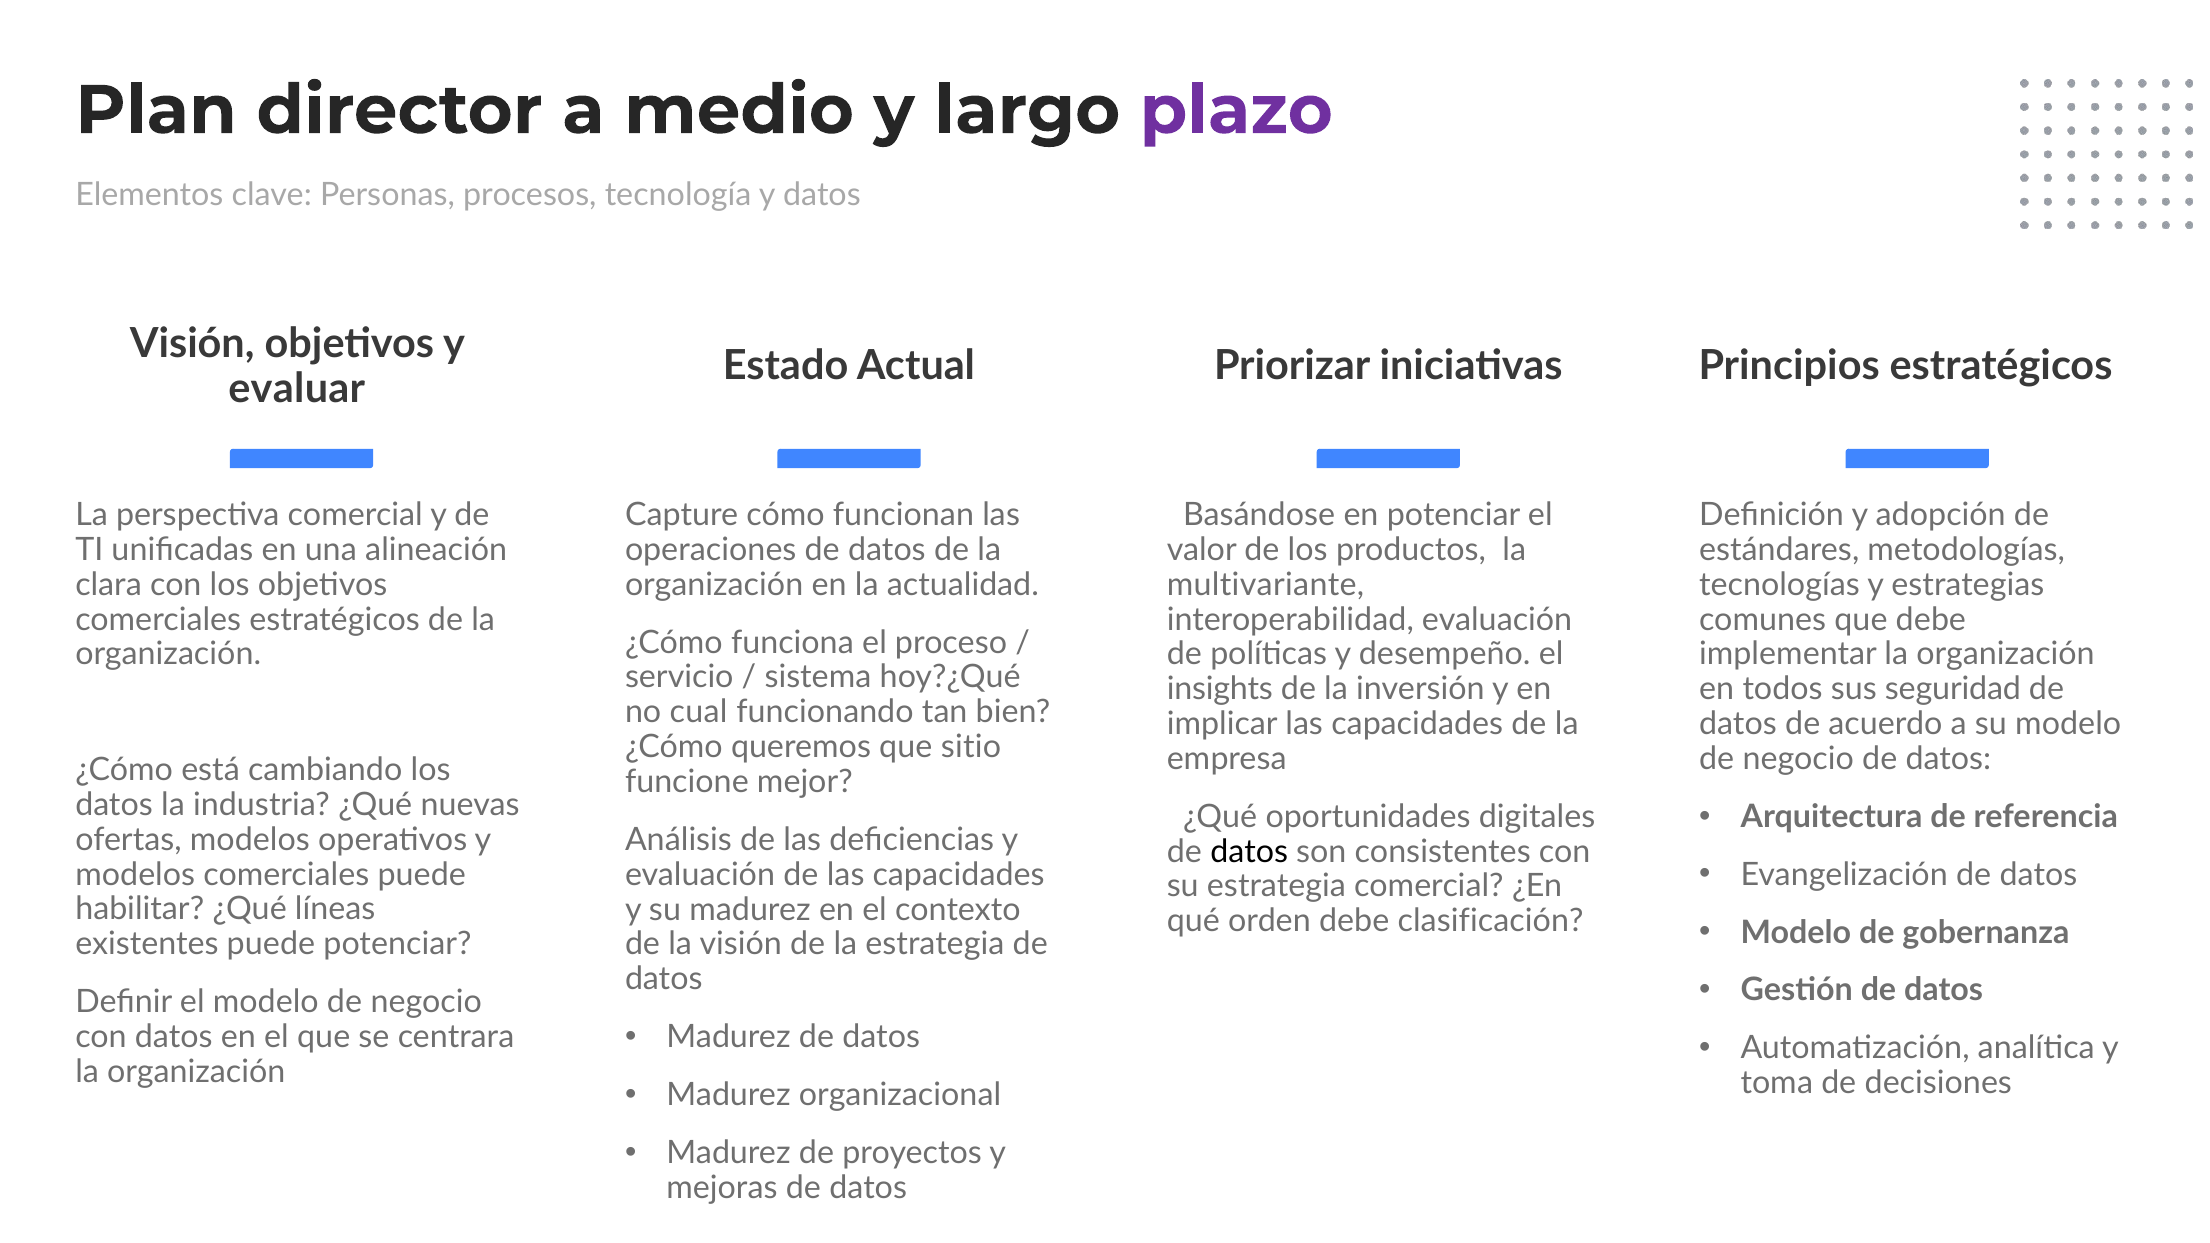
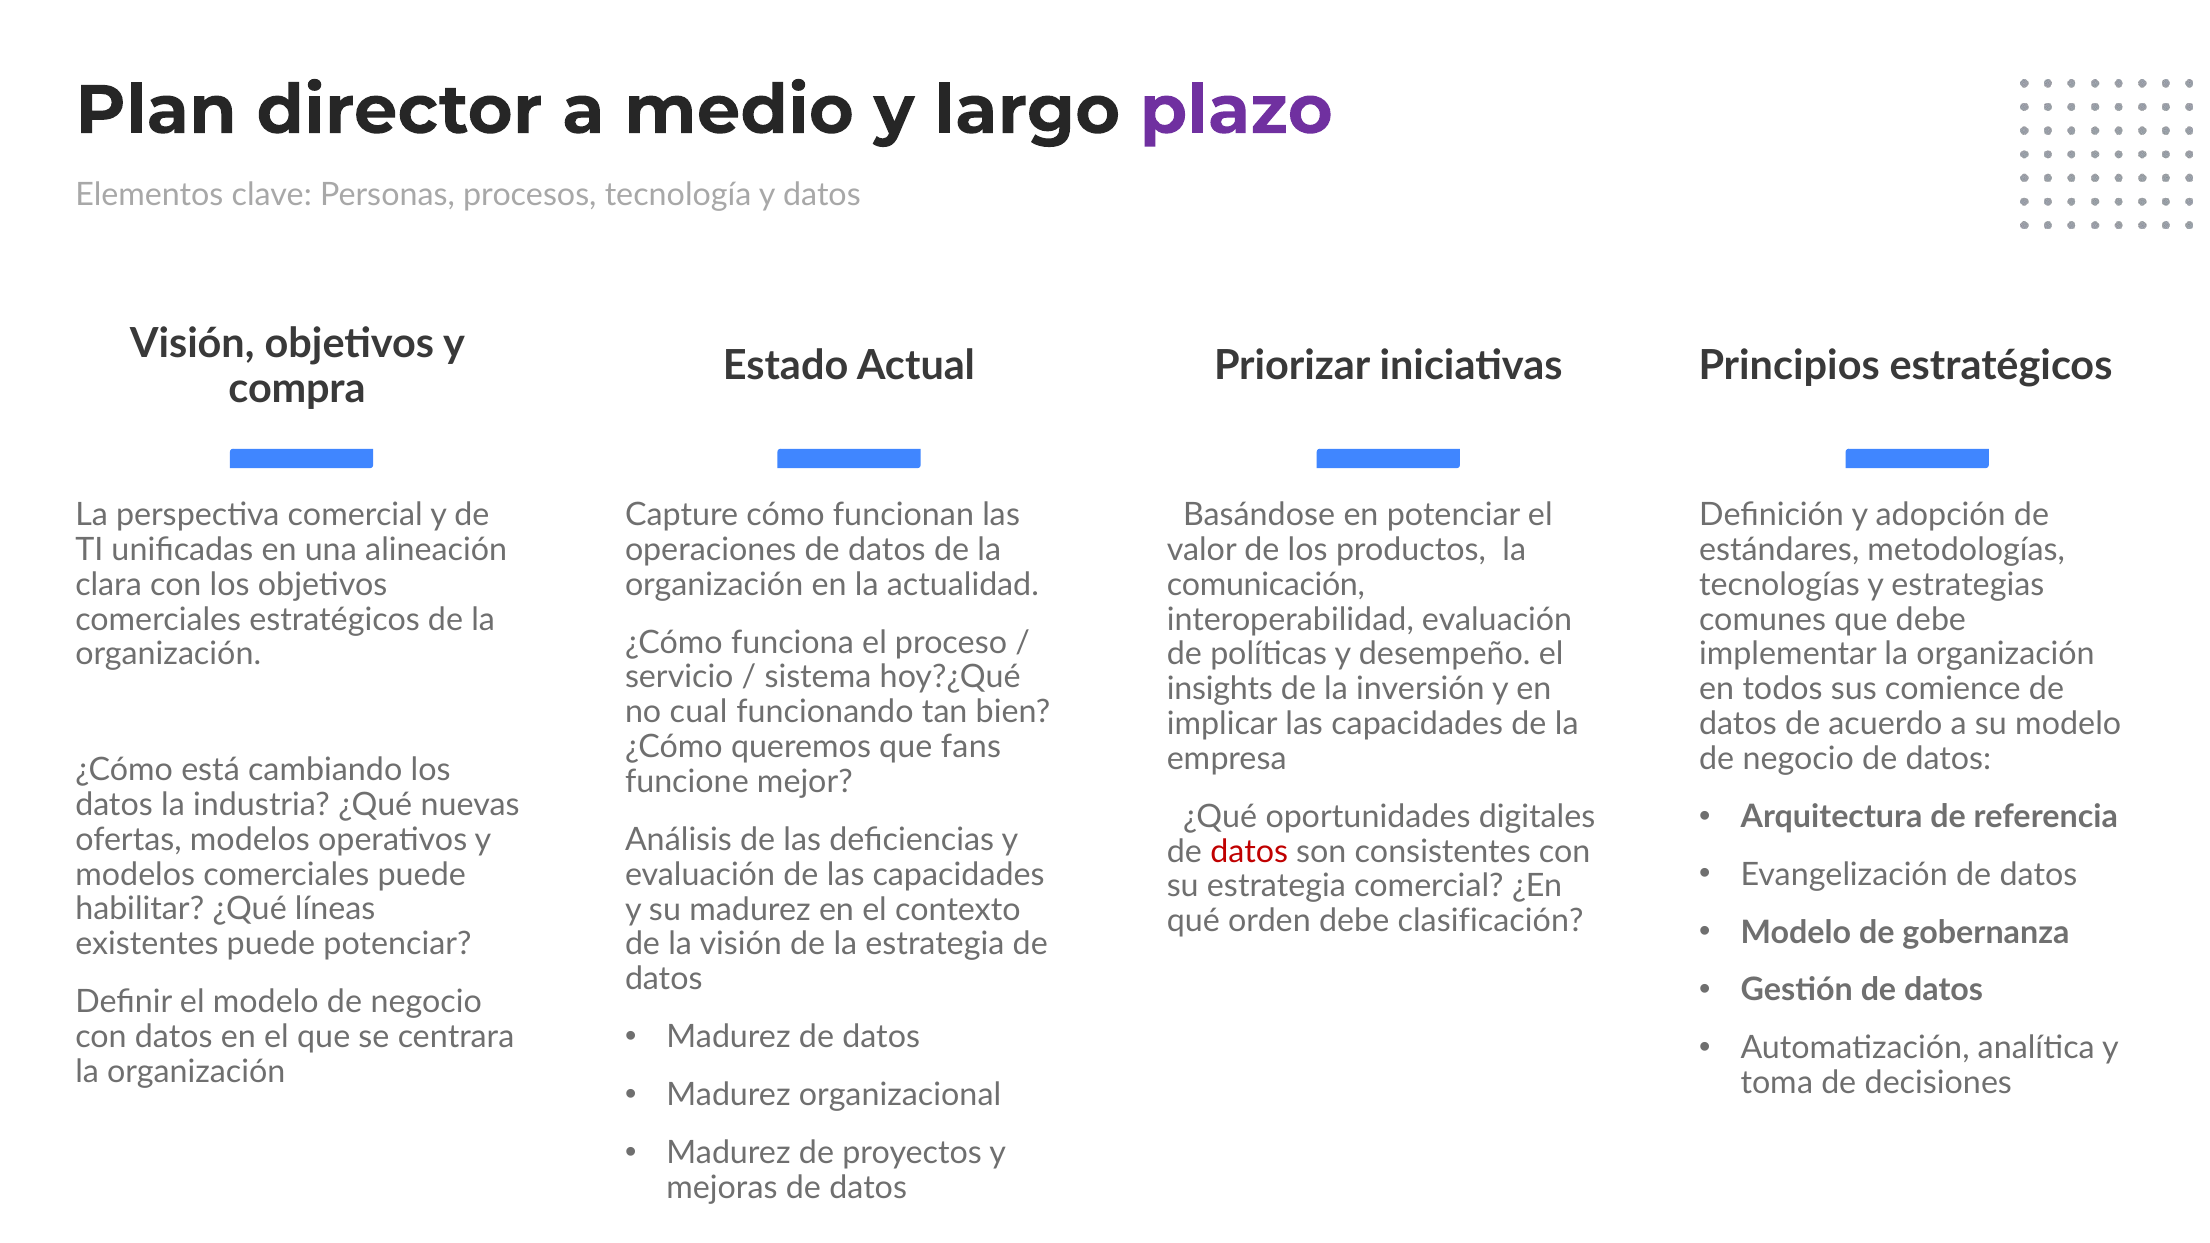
evaluar: evaluar -> compra
multivariante: multivariante -> comunicación
seguridad: seguridad -> comience
sitio: sitio -> fans
datos at (1249, 852) colour: black -> red
